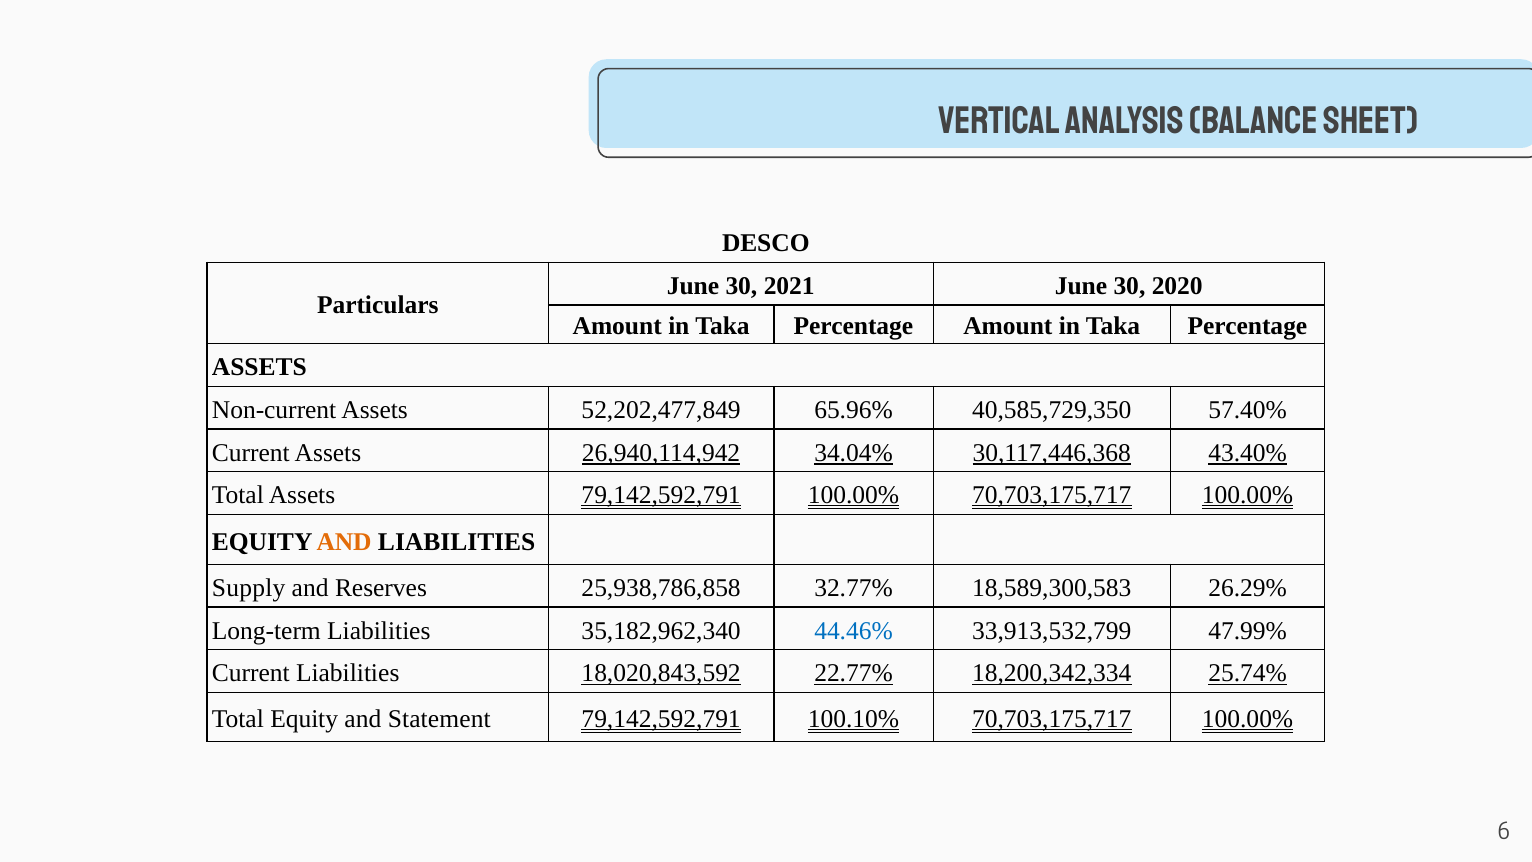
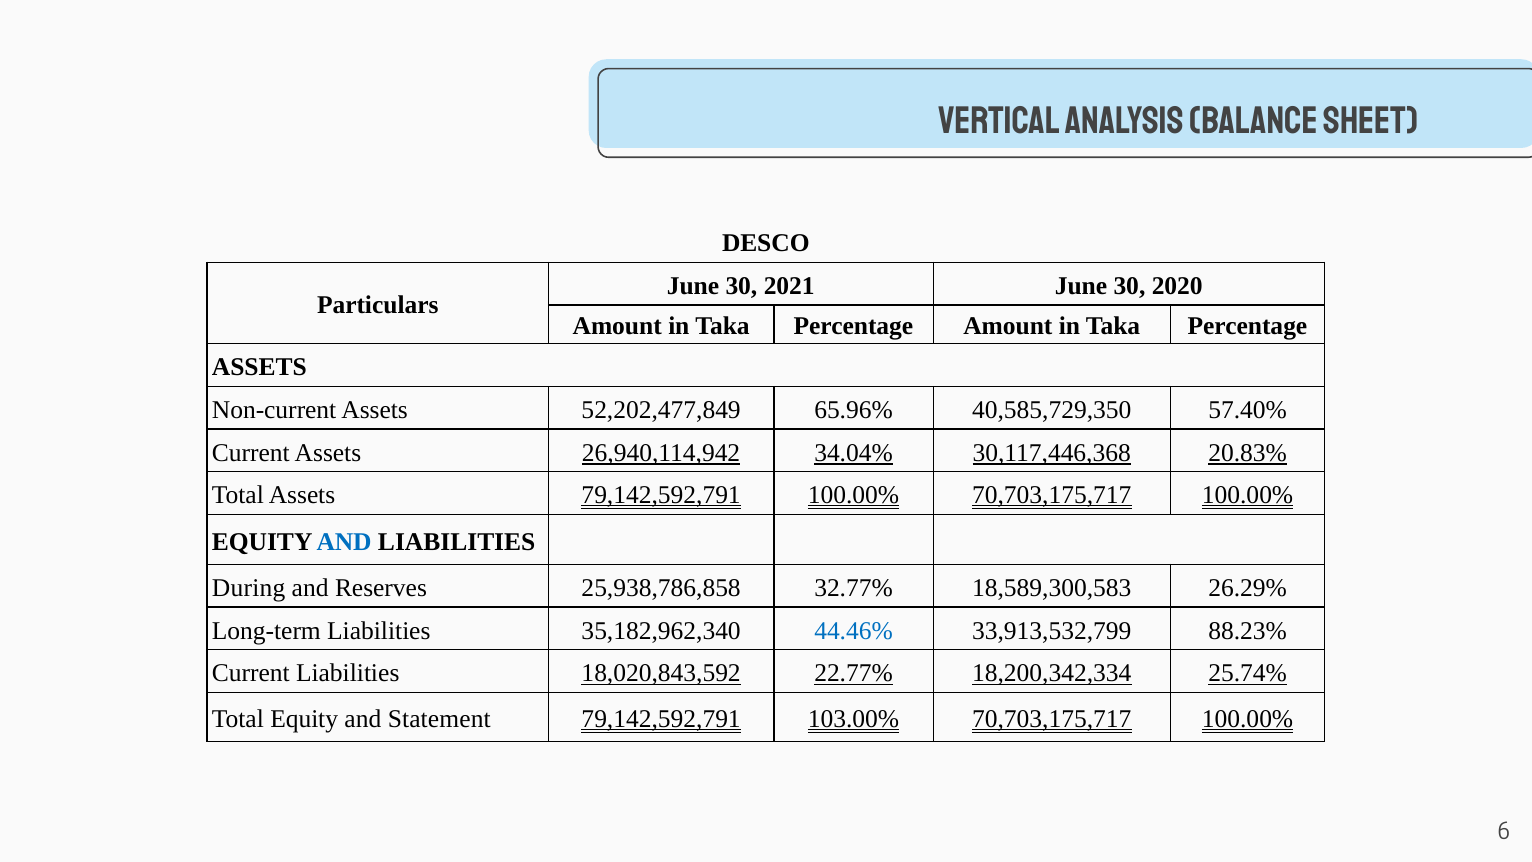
43.40%: 43.40% -> 20.83%
AND at (344, 541) colour: orange -> blue
Supply: Supply -> During
47.99%: 47.99% -> 88.23%
100.10%: 100.10% -> 103.00%
